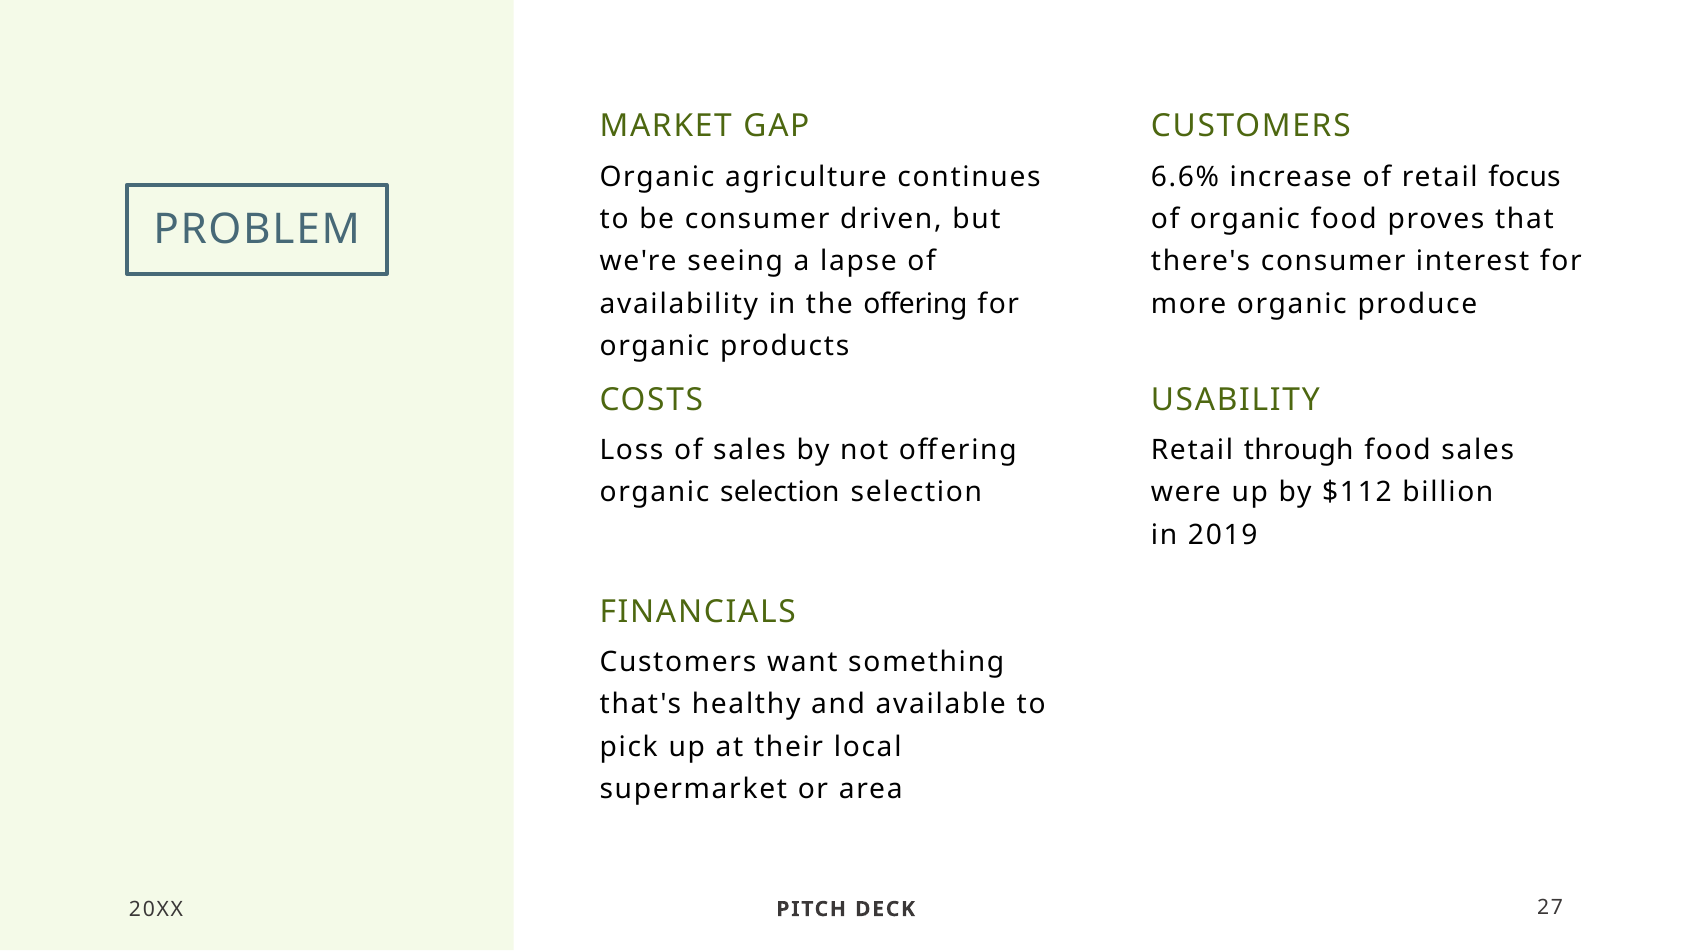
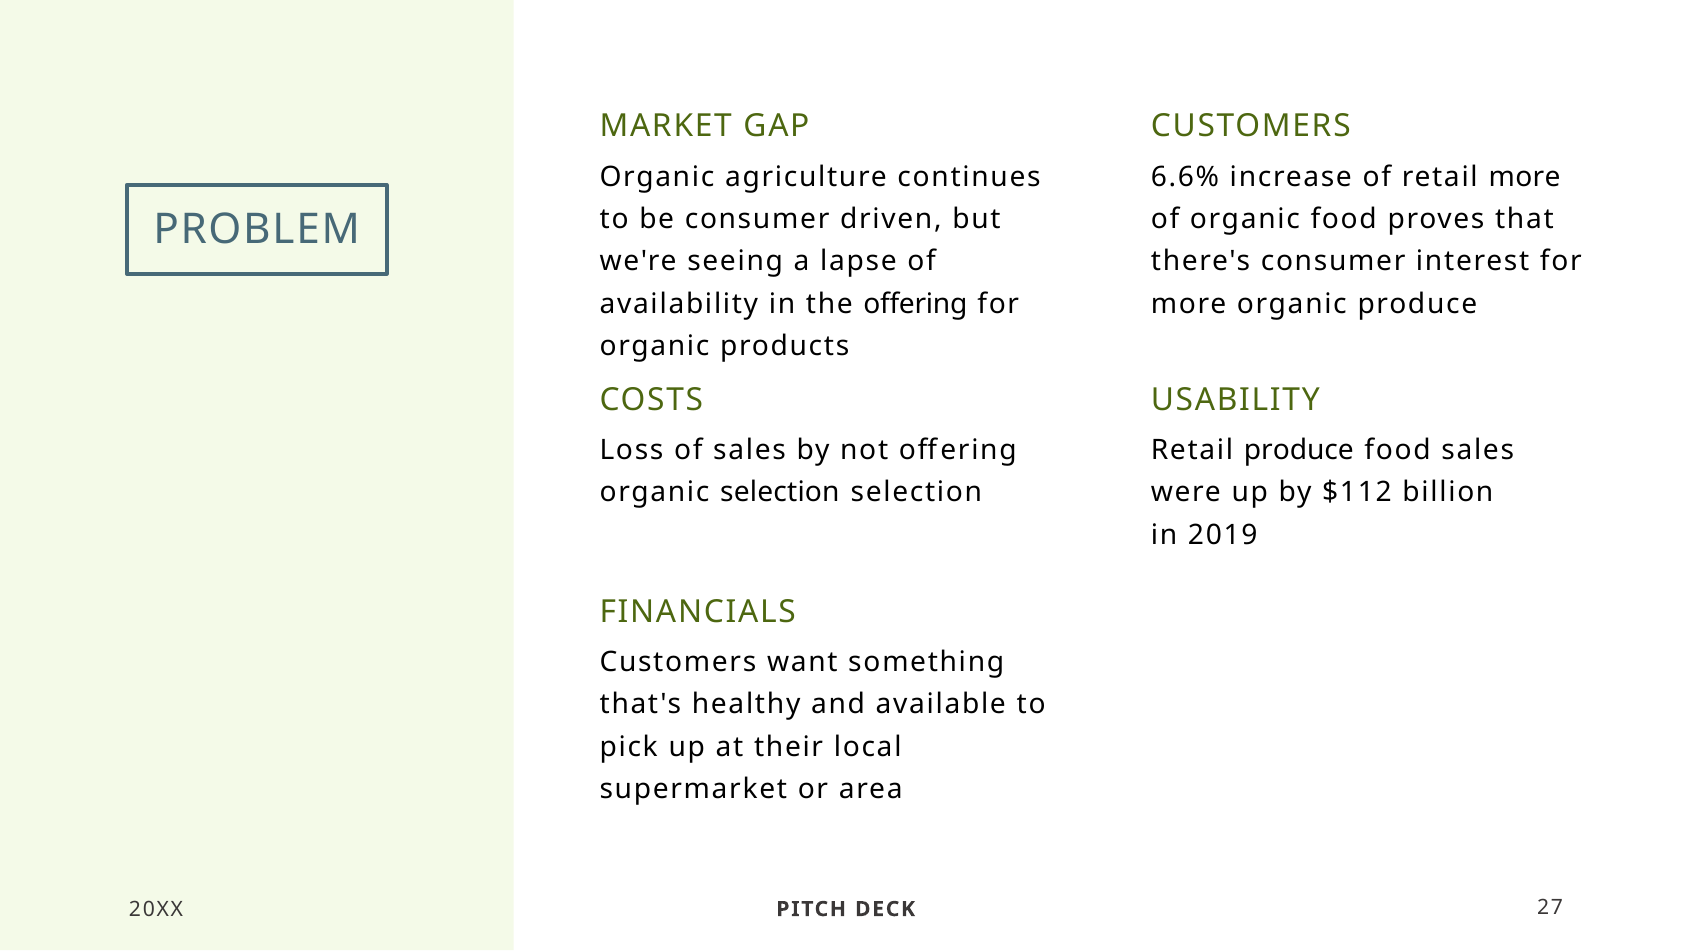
retail focus: focus -> more
Retail through: through -> produce
